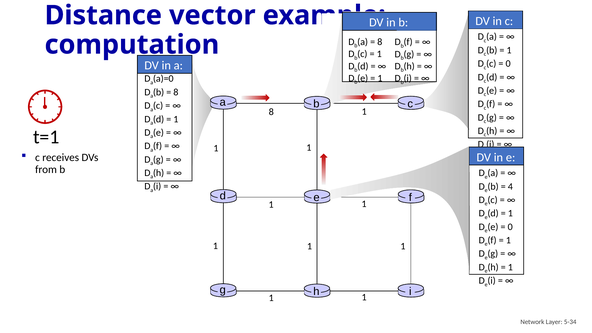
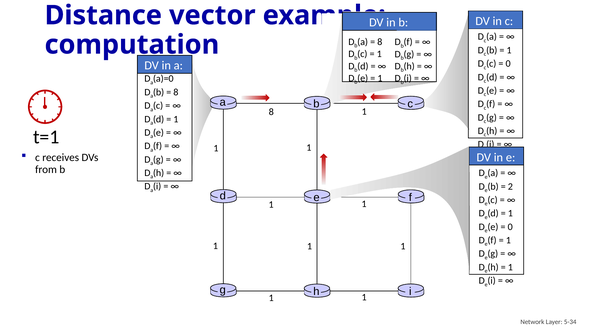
4: 4 -> 2
